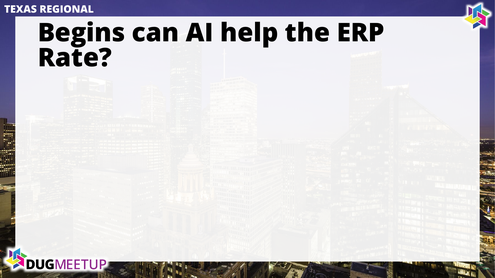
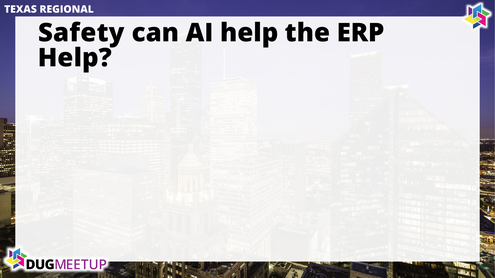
Begins: Begins -> Safety
Rate at (75, 58): Rate -> Help
